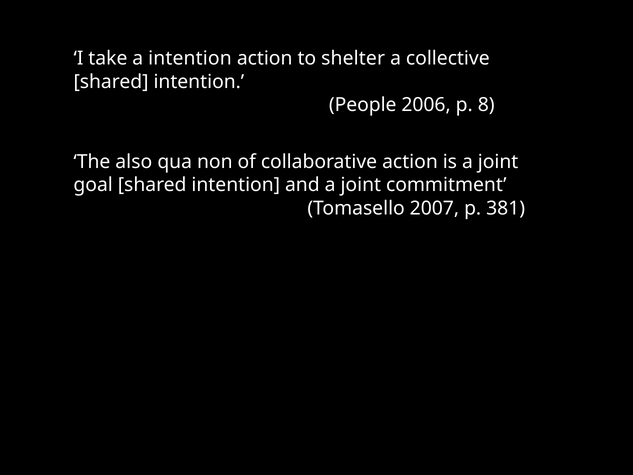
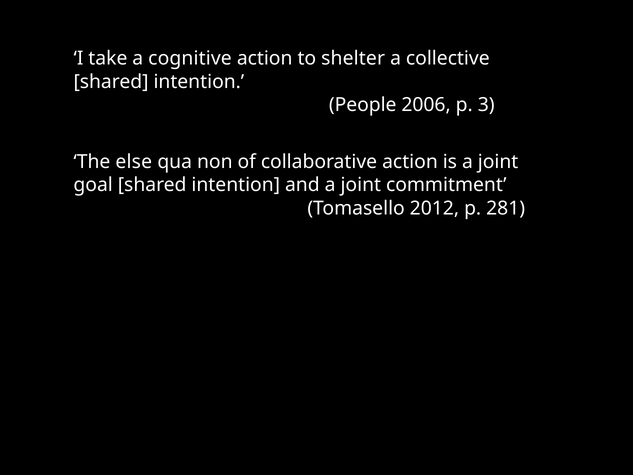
a intention: intention -> cognitive
8: 8 -> 3
also: also -> else
2007: 2007 -> 2012
381: 381 -> 281
